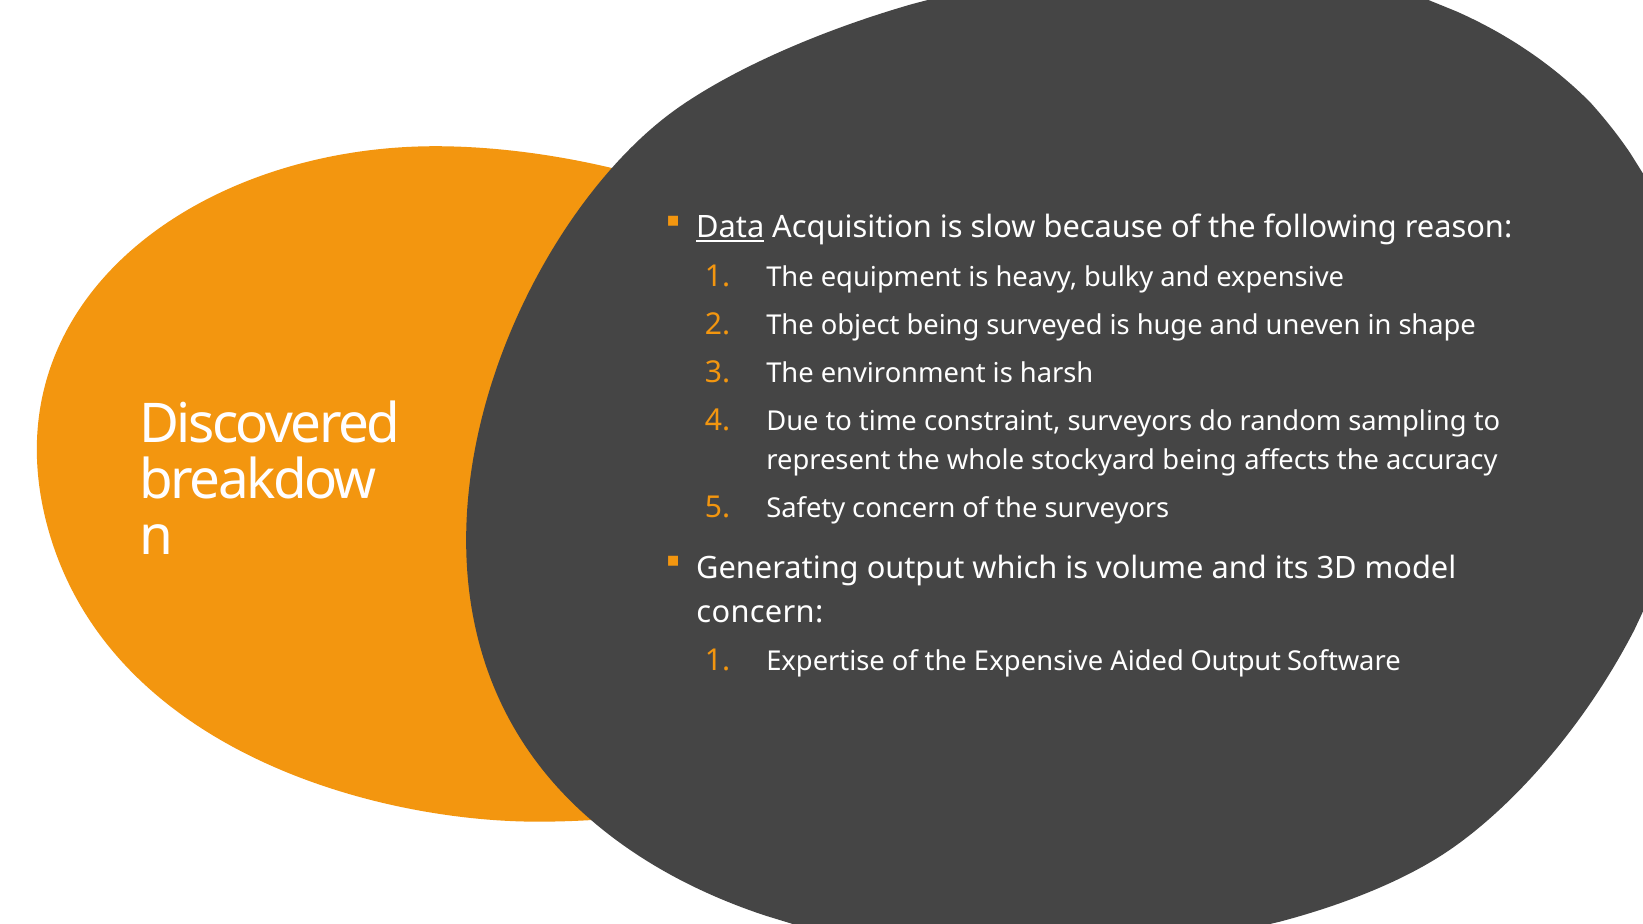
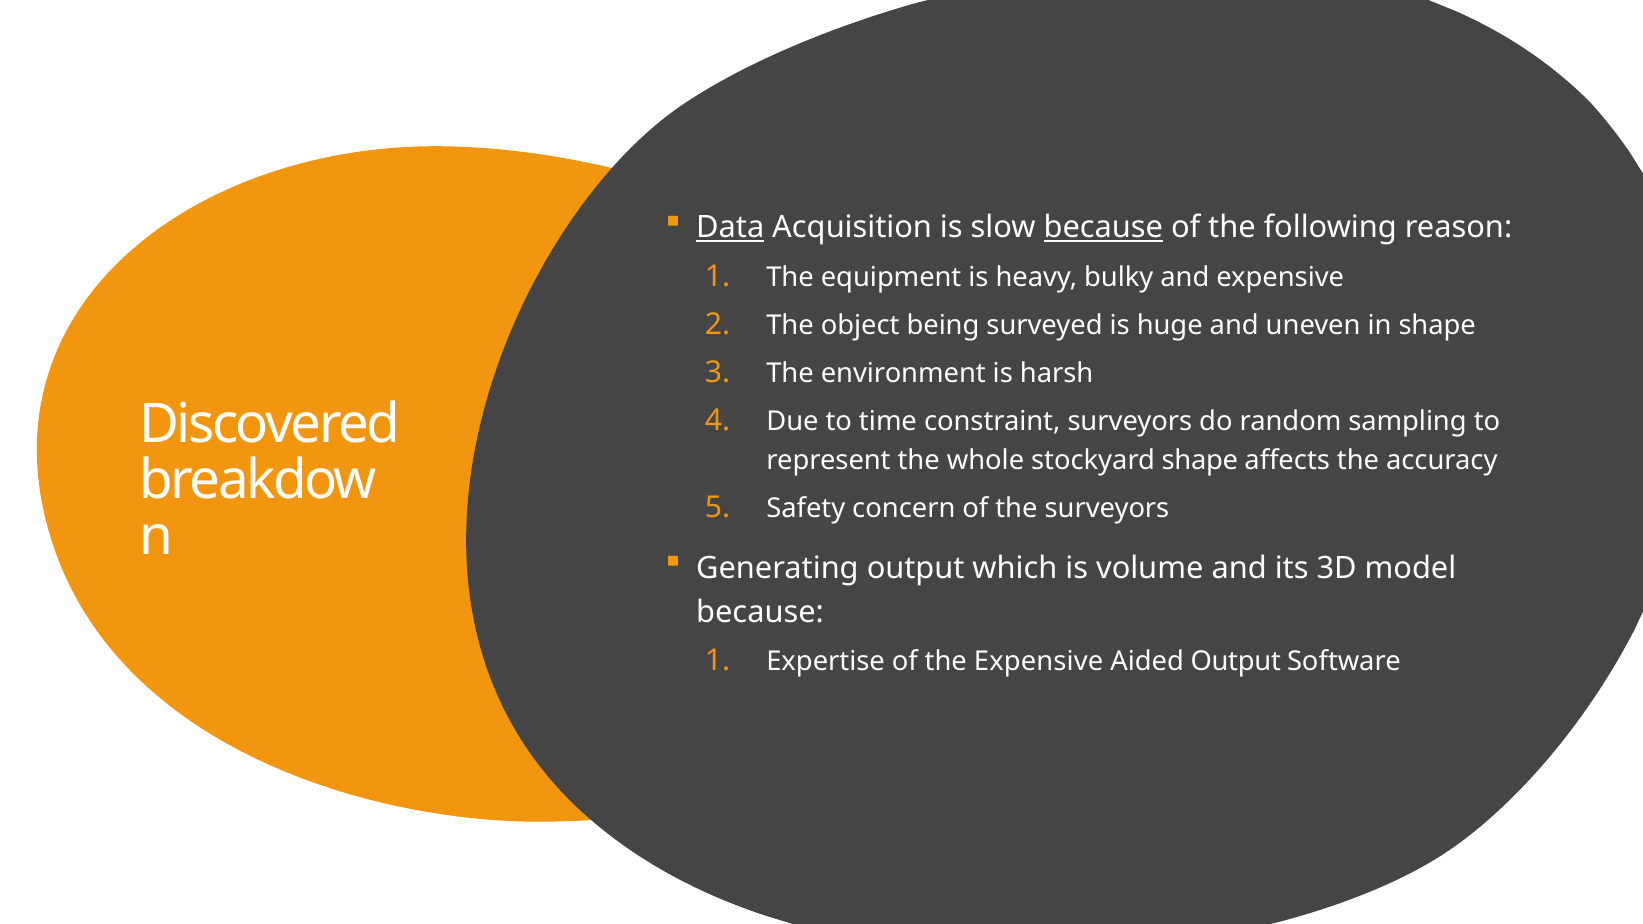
because at (1103, 228) underline: none -> present
stockyard being: being -> shape
concern at (760, 612): concern -> because
